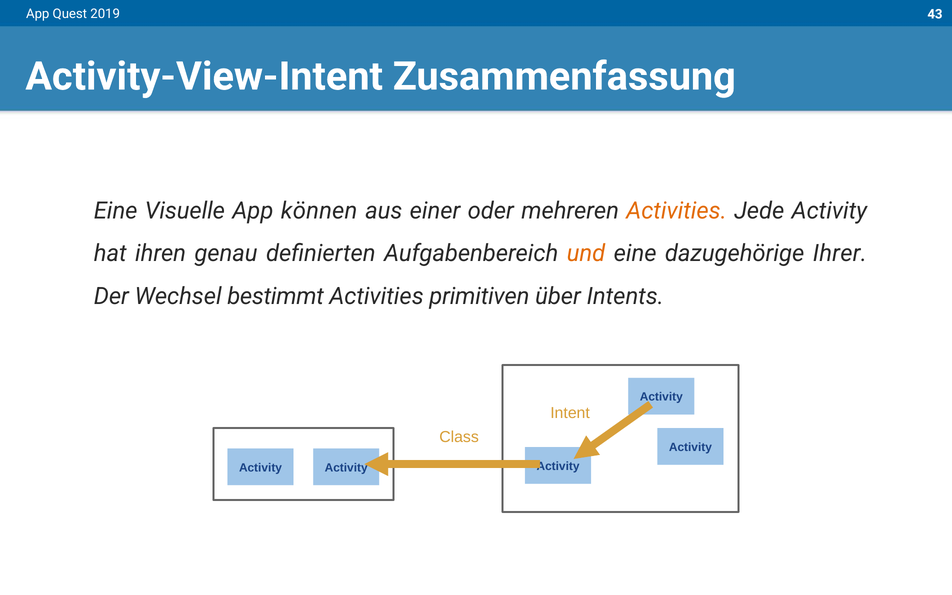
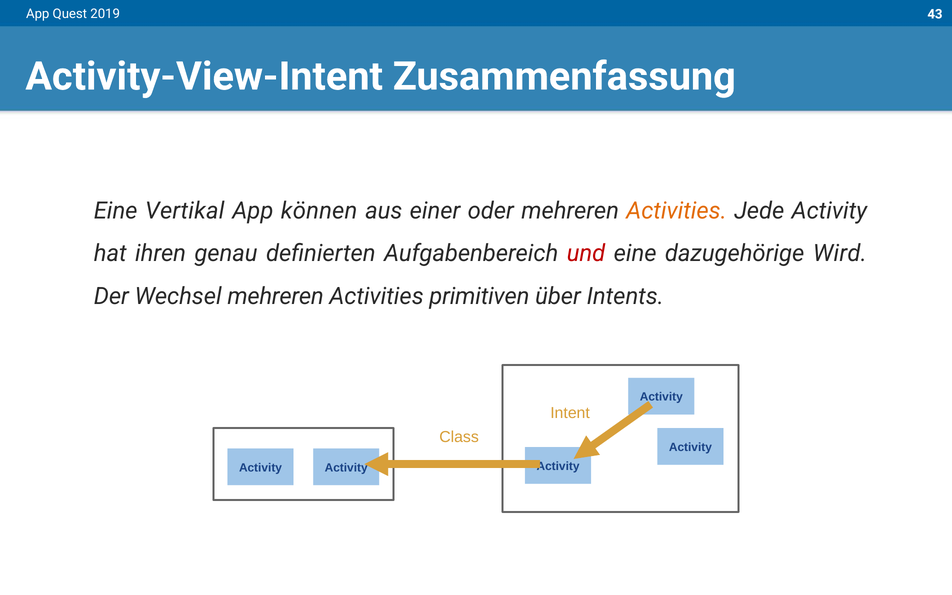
Visuelle: Visuelle -> Vertikal
und colour: orange -> red
Ihrer: Ihrer -> Wird
Wechsel bestimmt: bestimmt -> mehreren
